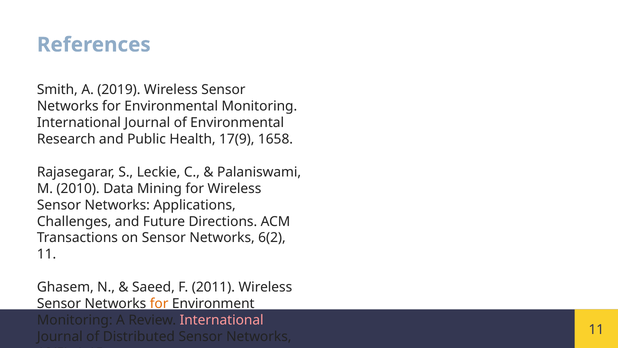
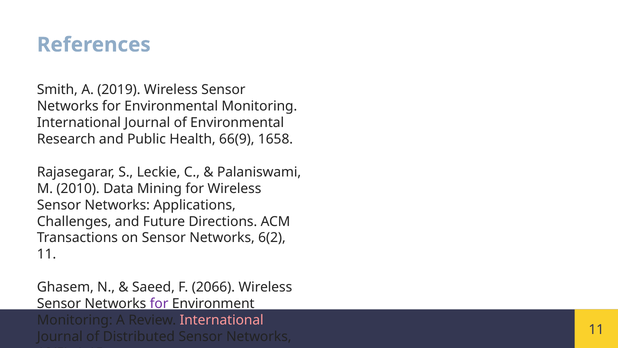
17(9: 17(9 -> 66(9
2011: 2011 -> 2066
for at (159, 304) colour: orange -> purple
